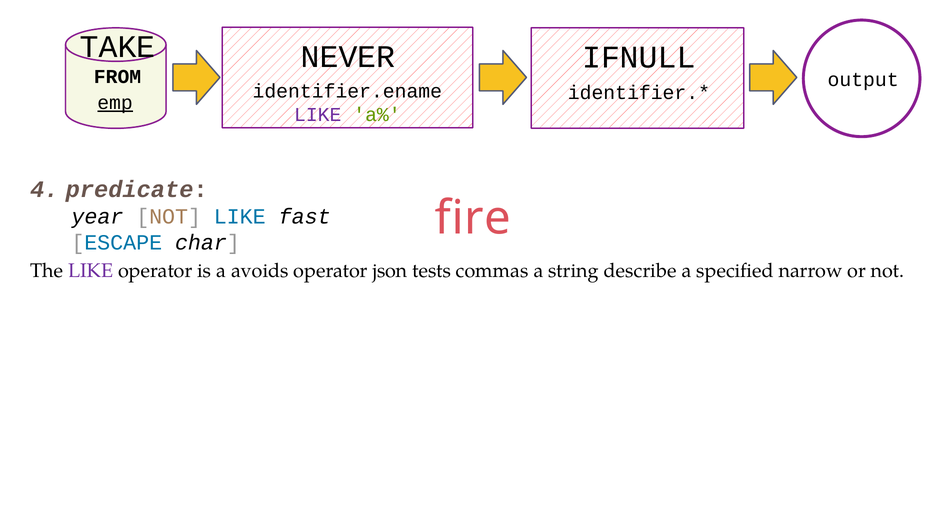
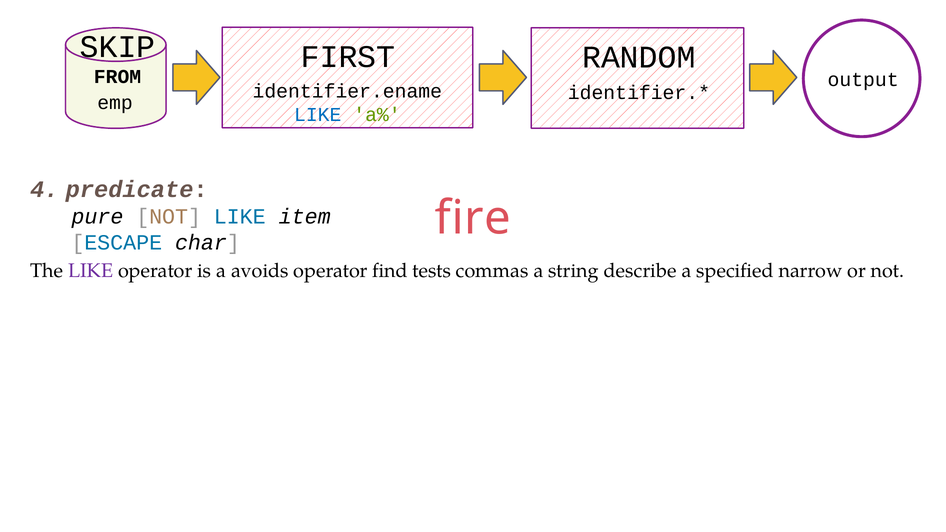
TAKE: TAKE -> SKIP
NEVER: NEVER -> FIRST
IFNULL: IFNULL -> RANDOM
emp underline: present -> none
LIKE at (318, 115) colour: purple -> blue
year: year -> pure
fast: fast -> item
json: json -> find
